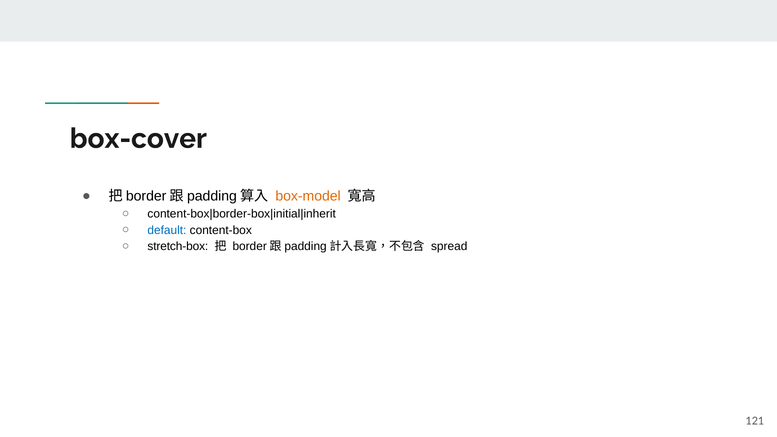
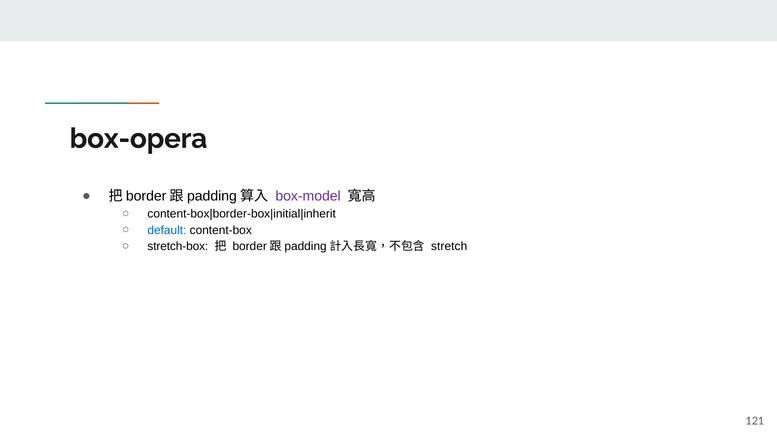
box-cover: box-cover -> box-opera
box-model colour: orange -> purple
spread: spread -> stretch
